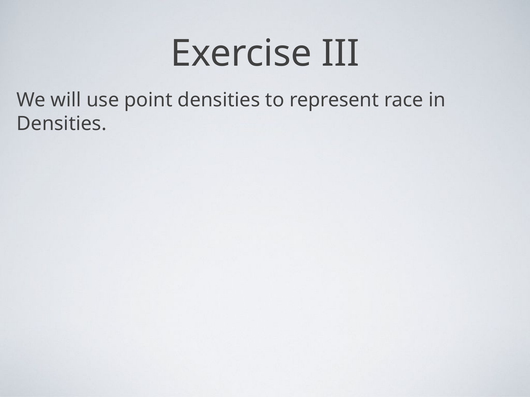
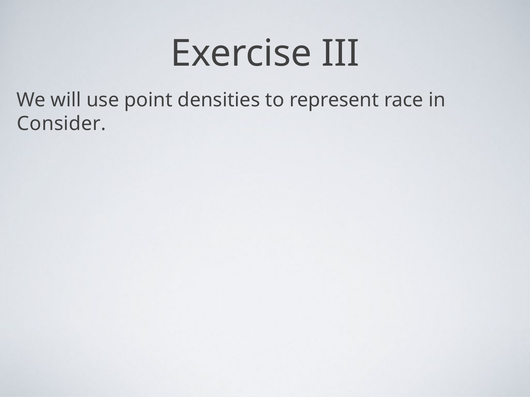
Densities at (62, 124): Densities -> Consider
